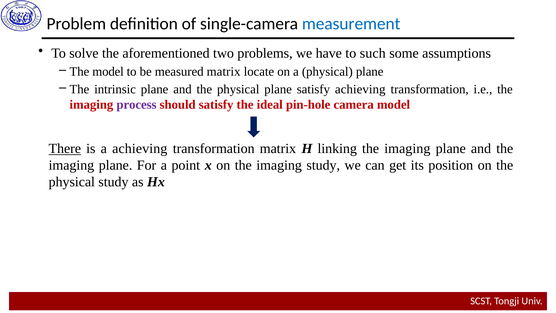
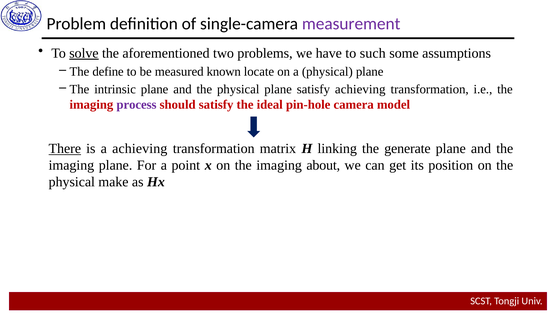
measurement colour: blue -> purple
solve underline: none -> present
The model: model -> define
measured matrix: matrix -> known
linking the imaging: imaging -> generate
imaging study: study -> about
physical study: study -> make
